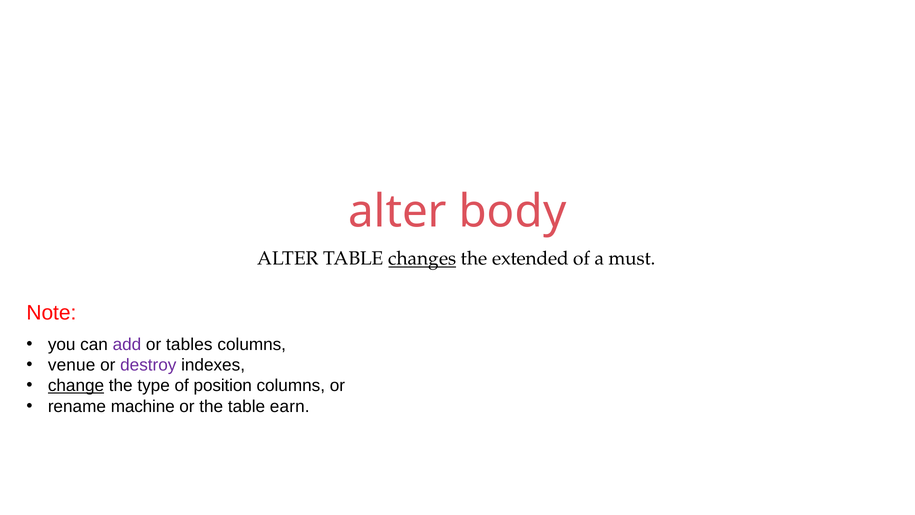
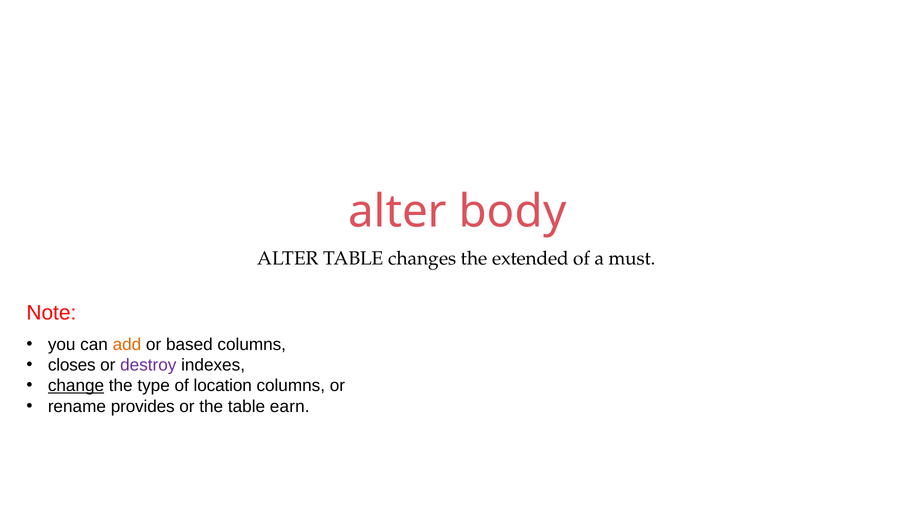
changes underline: present -> none
add colour: purple -> orange
tables: tables -> based
venue: venue -> closes
position: position -> location
machine: machine -> provides
